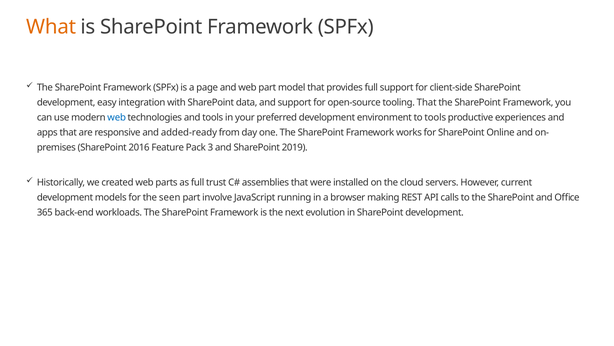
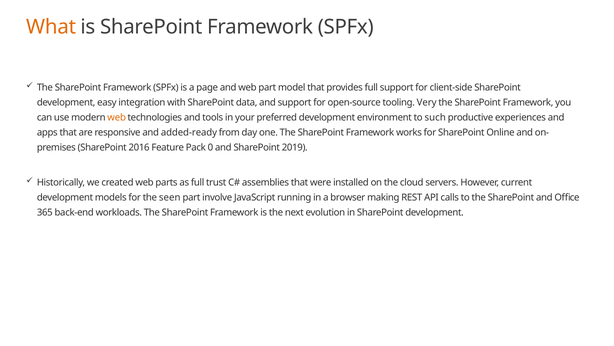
tooling That: That -> Very
web at (117, 117) colour: blue -> orange
to tools: tools -> such
3: 3 -> 0
